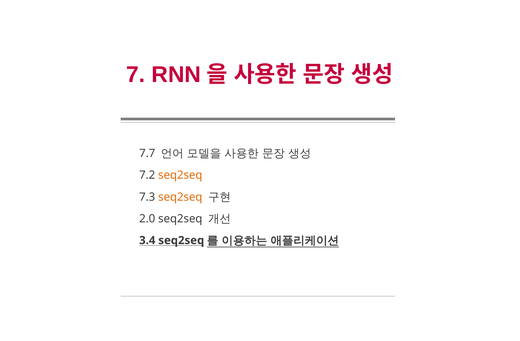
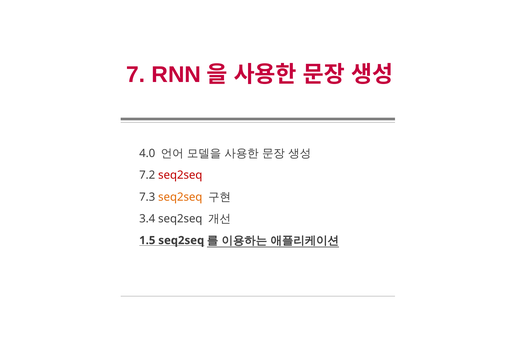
7.7: 7.7 -> 4.0
seq2seq at (180, 175) colour: orange -> red
2.0: 2.0 -> 3.4
3.4: 3.4 -> 1.5
